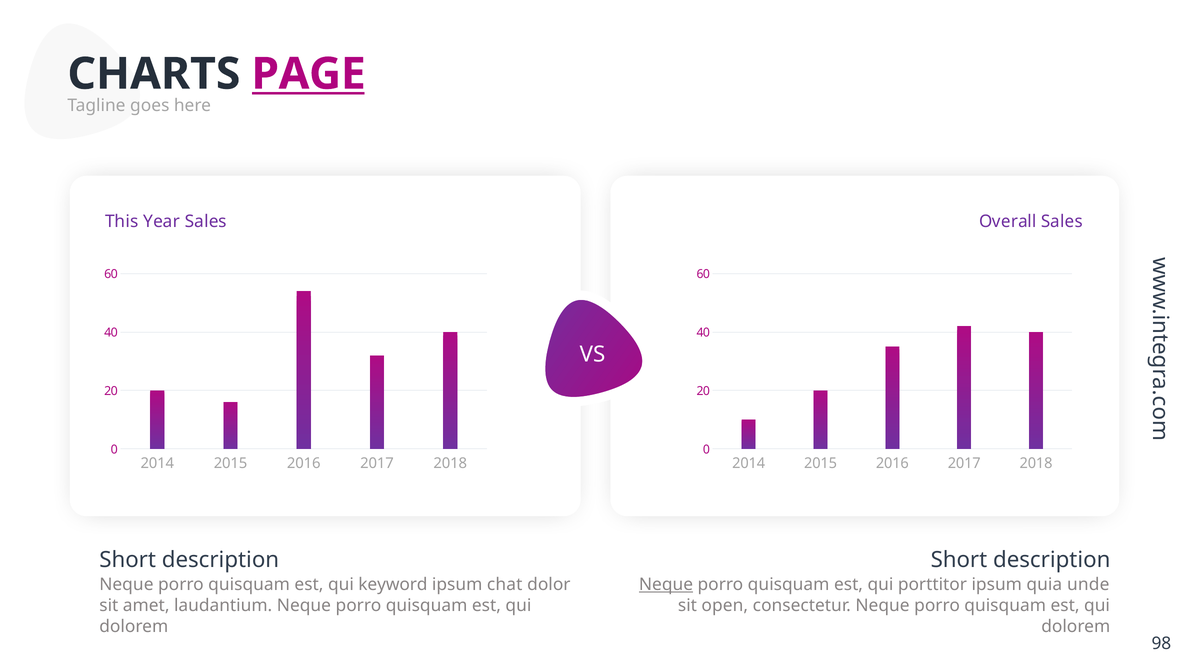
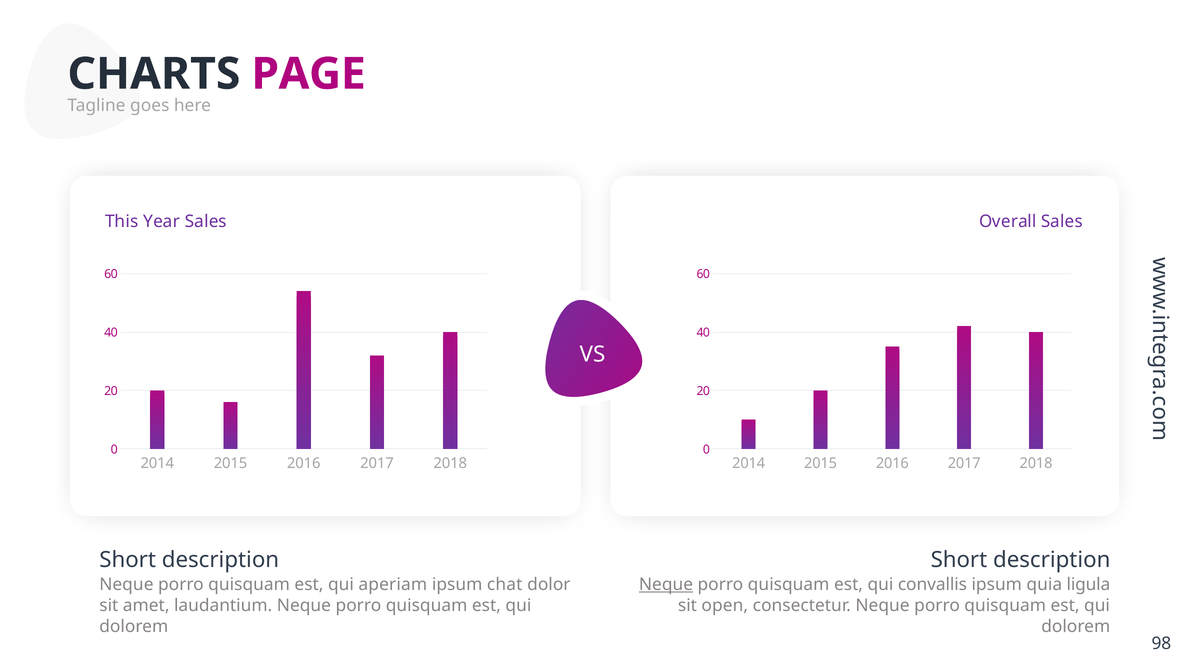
PAGE underline: present -> none
keyword: keyword -> aperiam
porttitor: porttitor -> convallis
unde: unde -> ligula
